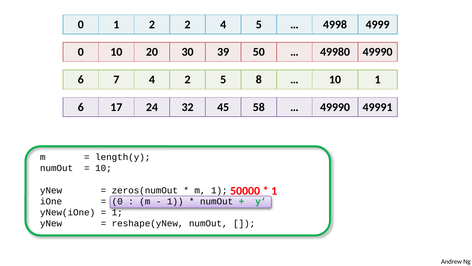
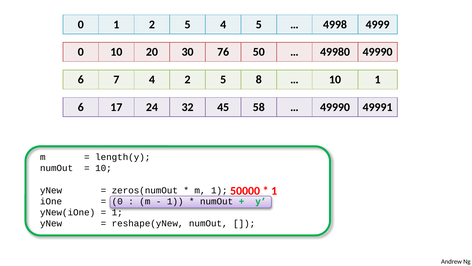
1 2 2: 2 -> 5
39: 39 -> 76
